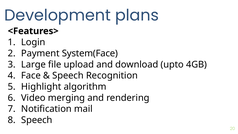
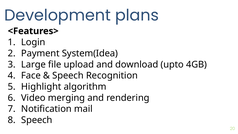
System(Face: System(Face -> System(Idea
